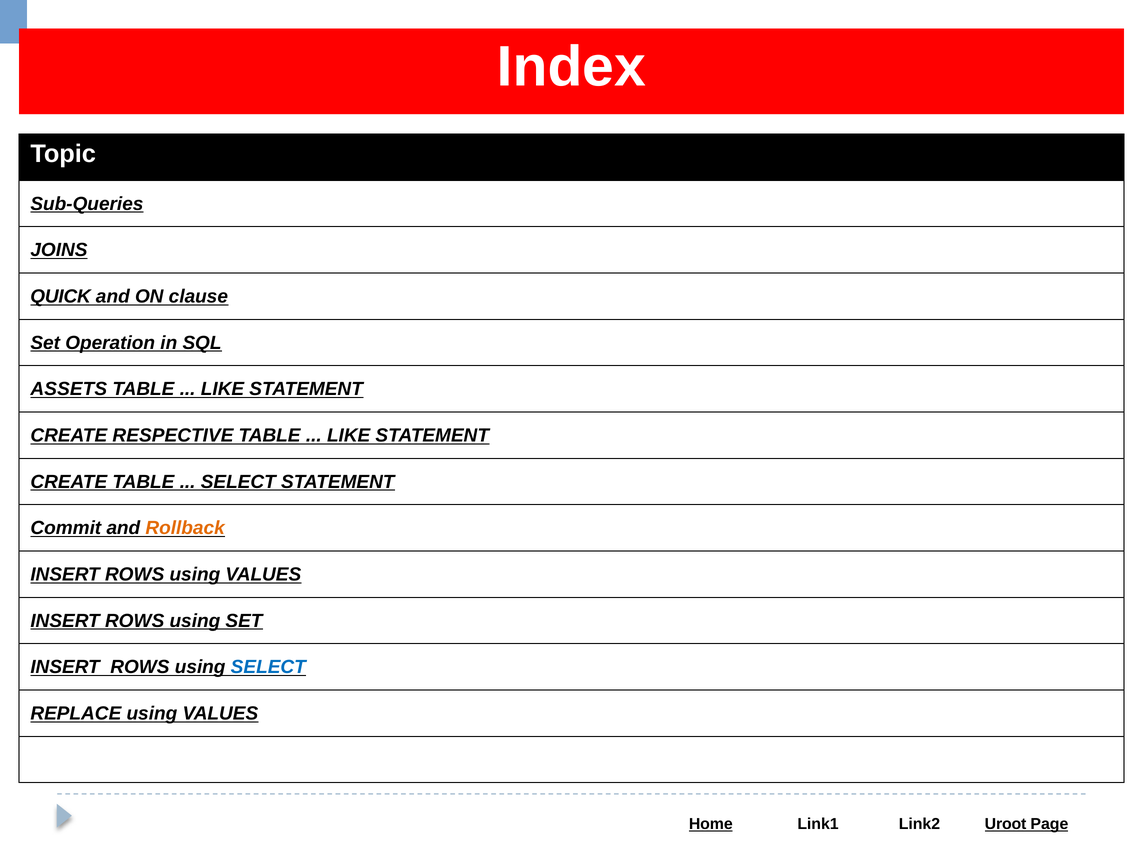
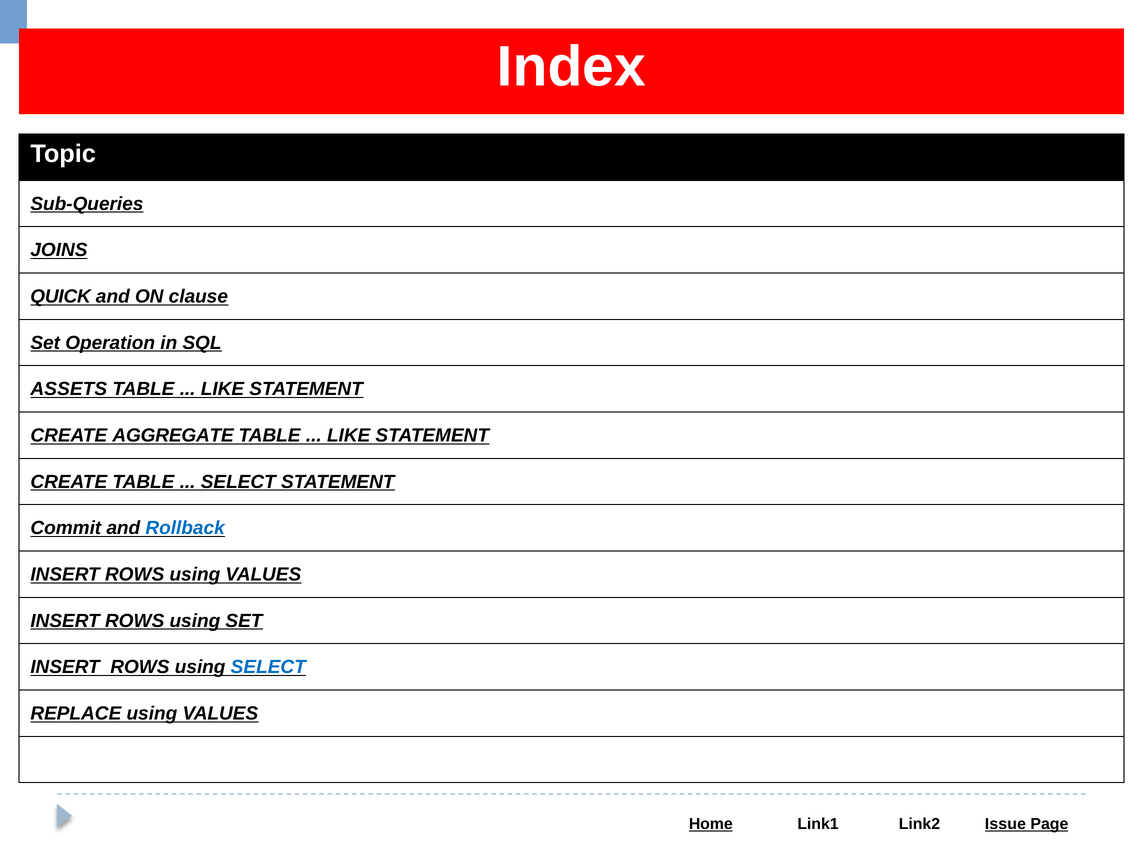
RESPECTIVE: RESPECTIVE -> AGGREGATE
Rollback colour: orange -> blue
Uroot: Uroot -> Issue
